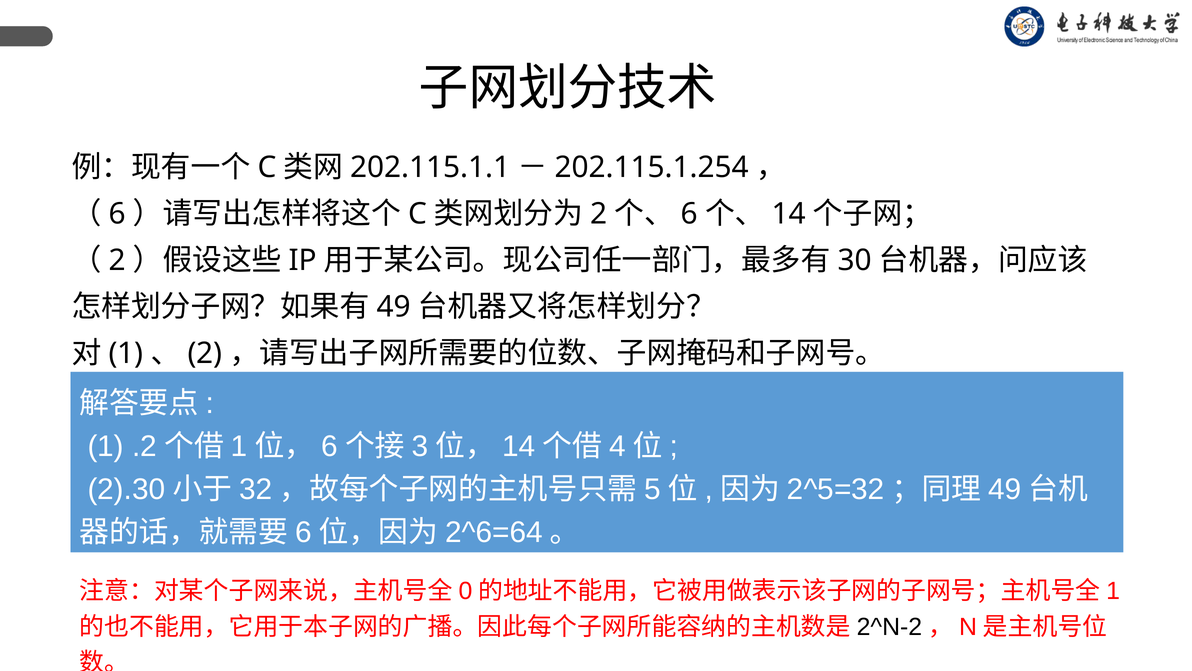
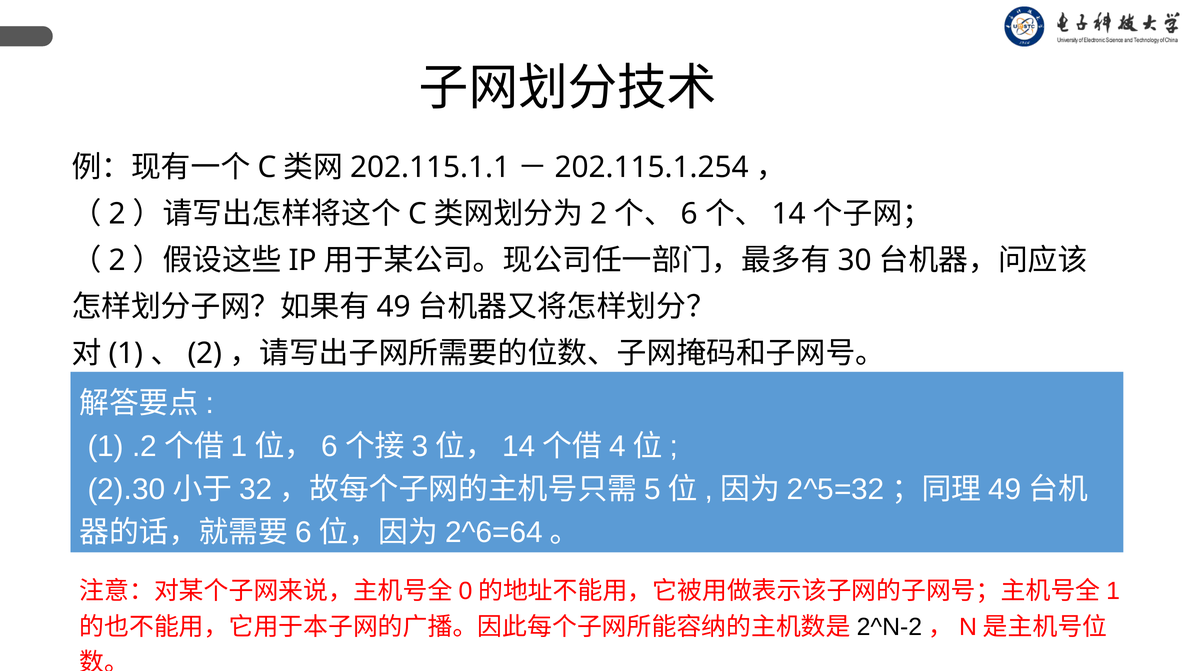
6 at (117, 214): 6 -> 2
